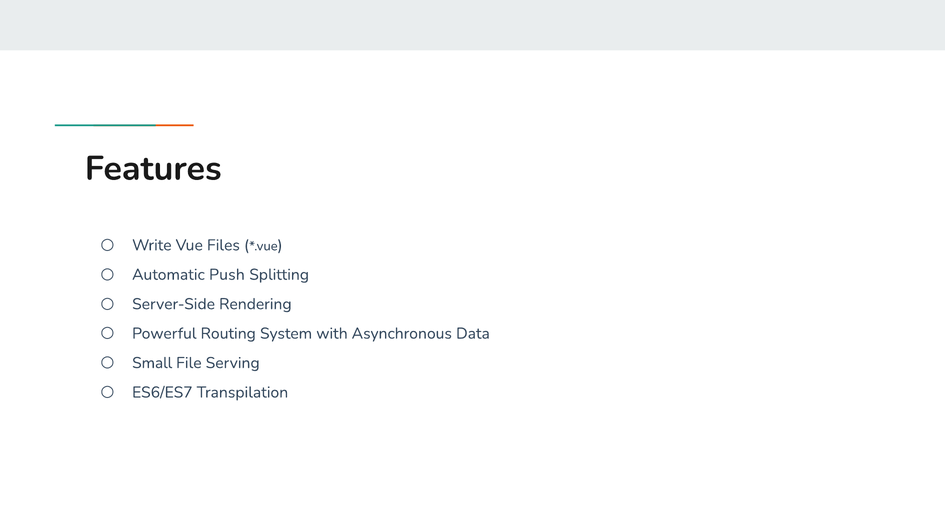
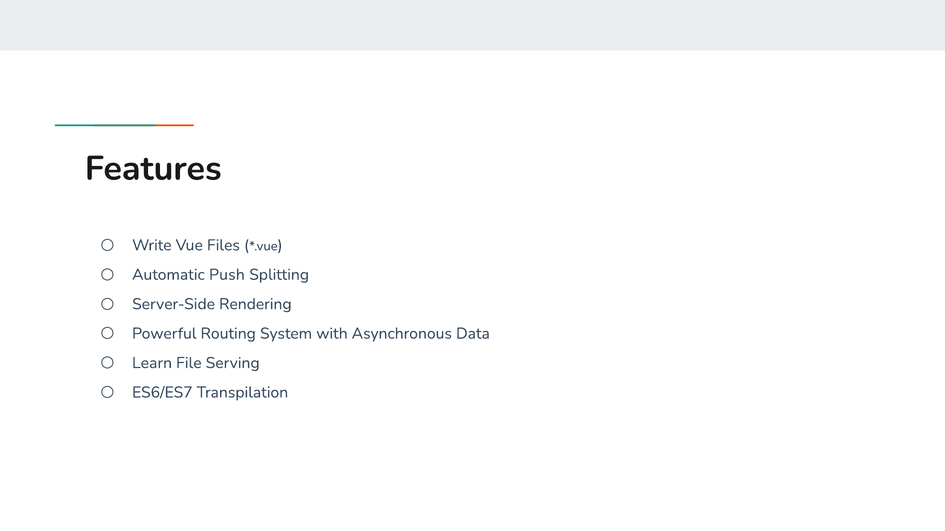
Small: Small -> Learn
